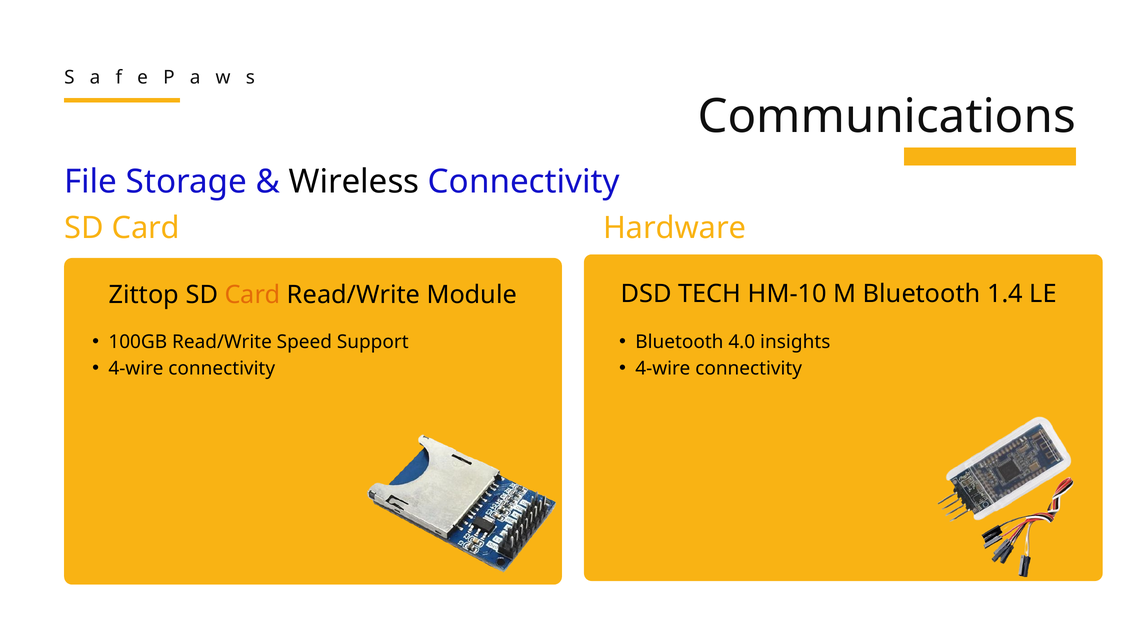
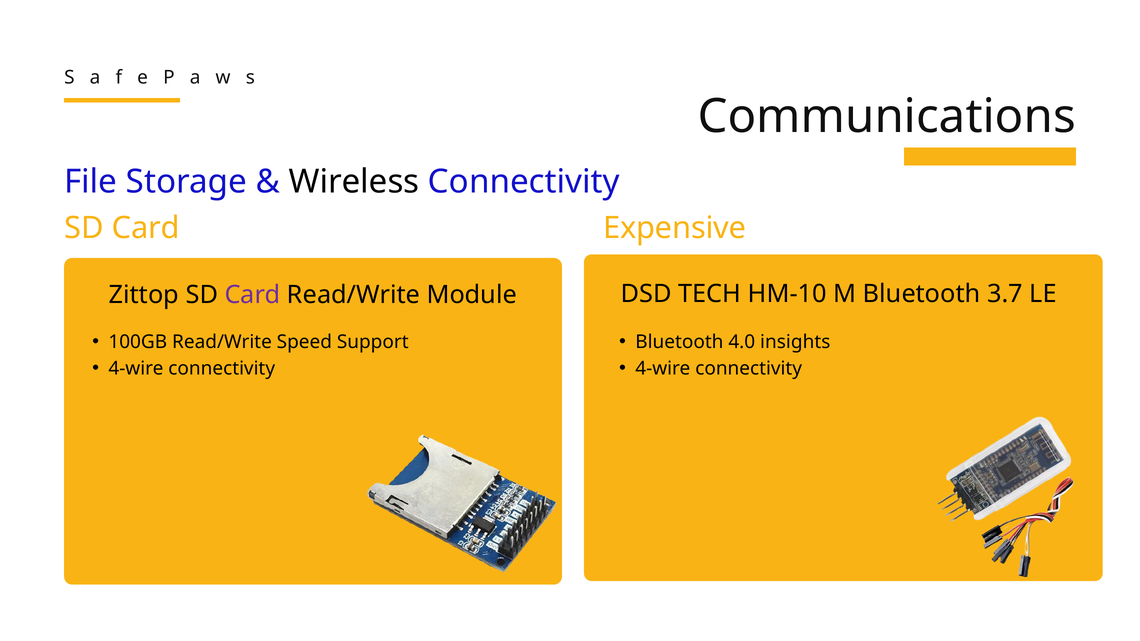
Hardware: Hardware -> Expensive
1.4: 1.4 -> 3.7
Card at (253, 295) colour: orange -> purple
